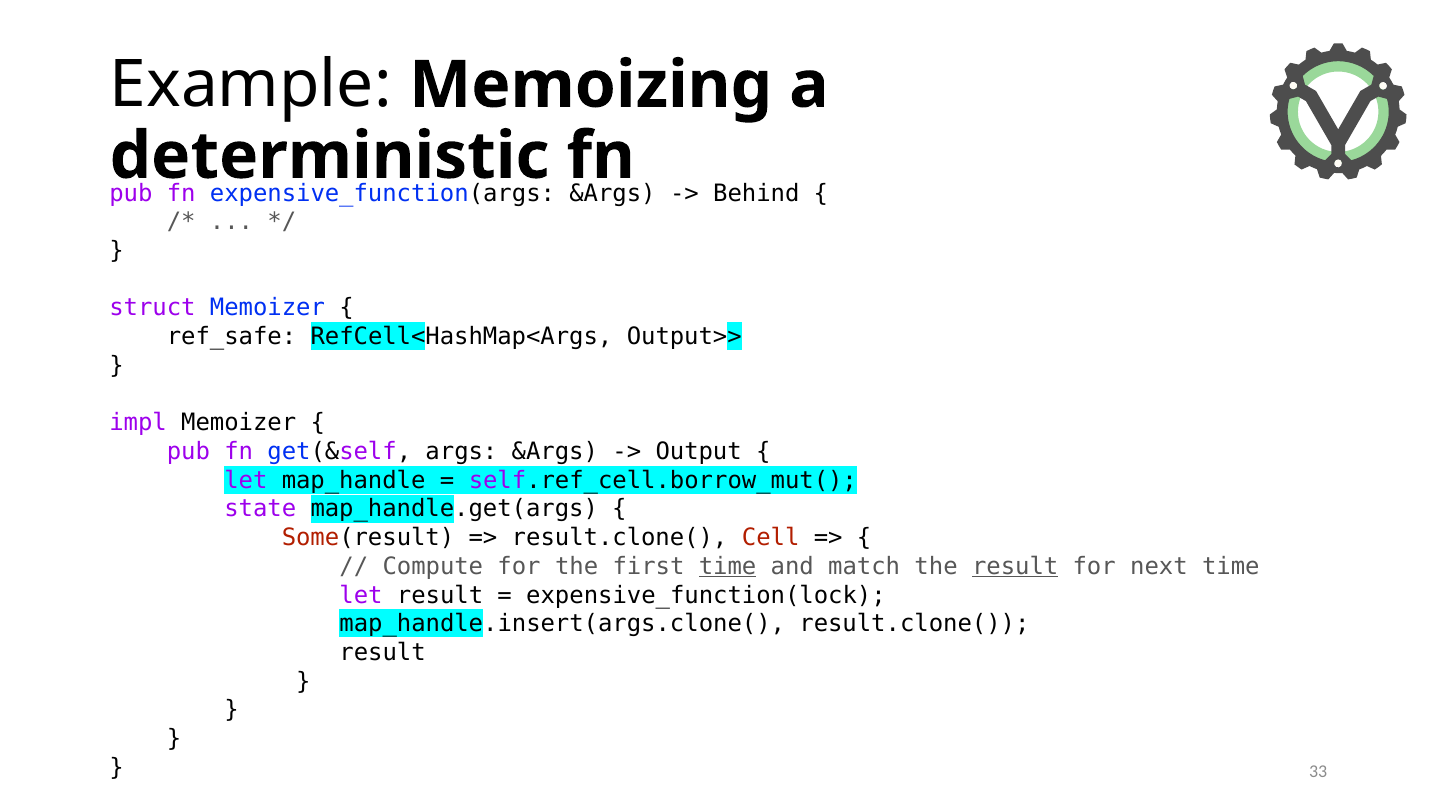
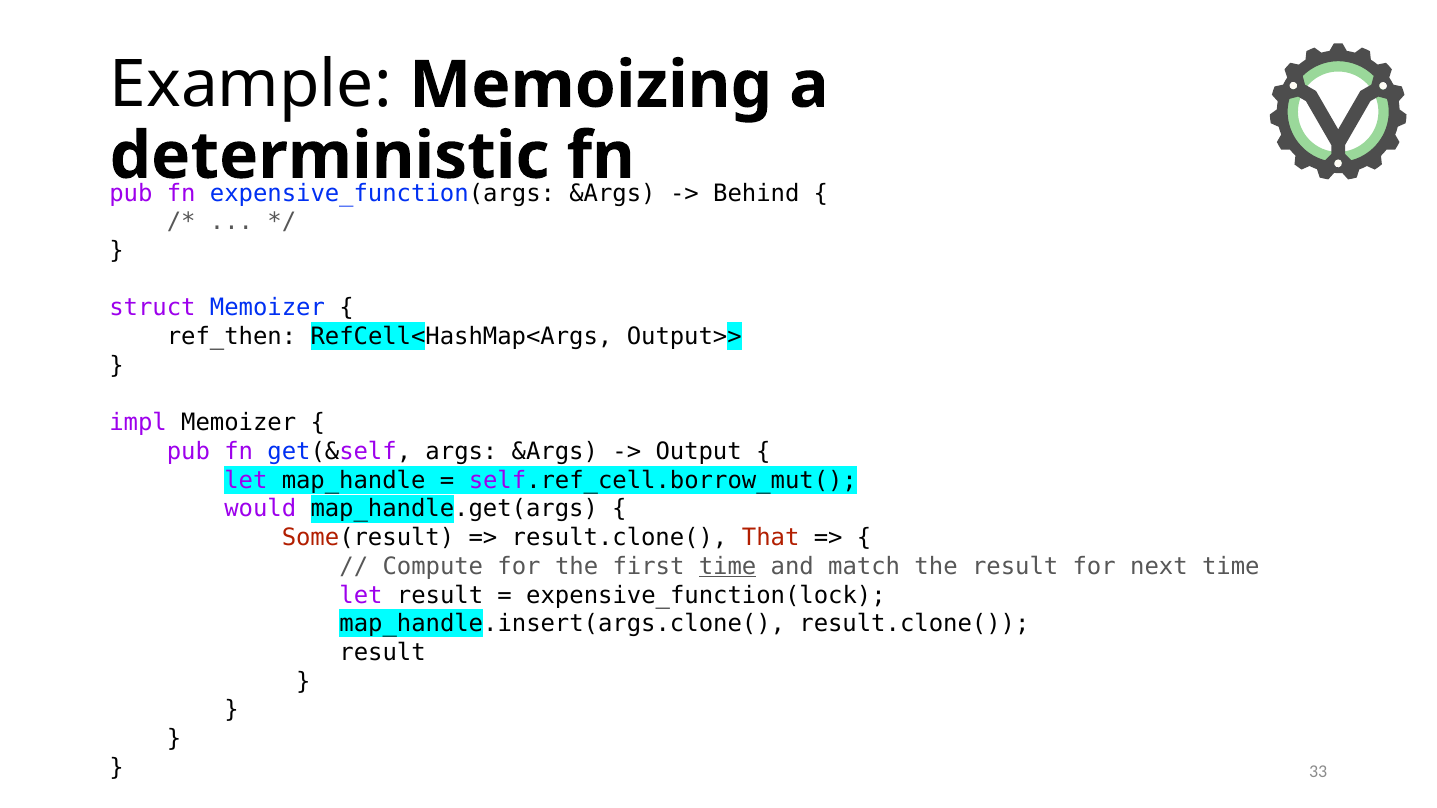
ref_safe: ref_safe -> ref_then
state: state -> would
Cell: Cell -> That
result at (1015, 567) underline: present -> none
